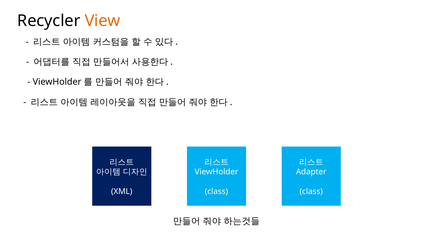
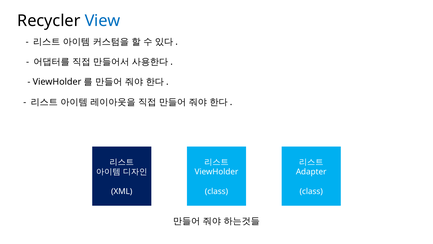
View colour: orange -> blue
